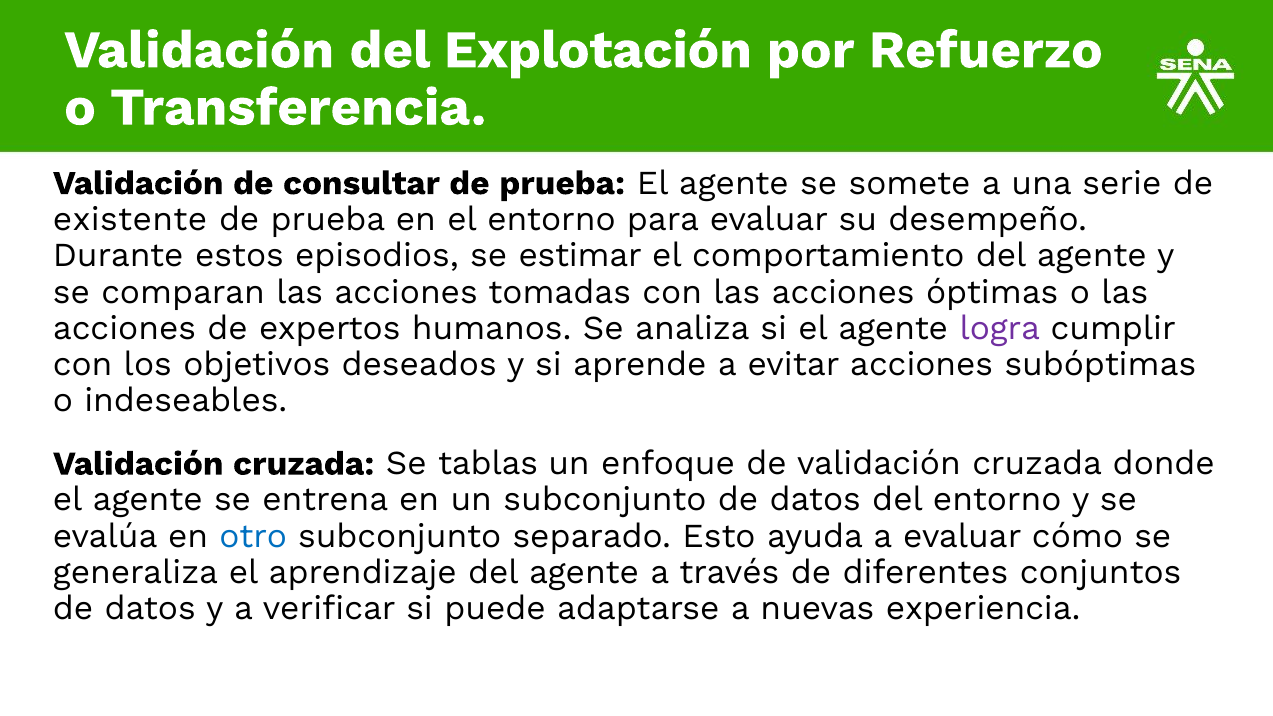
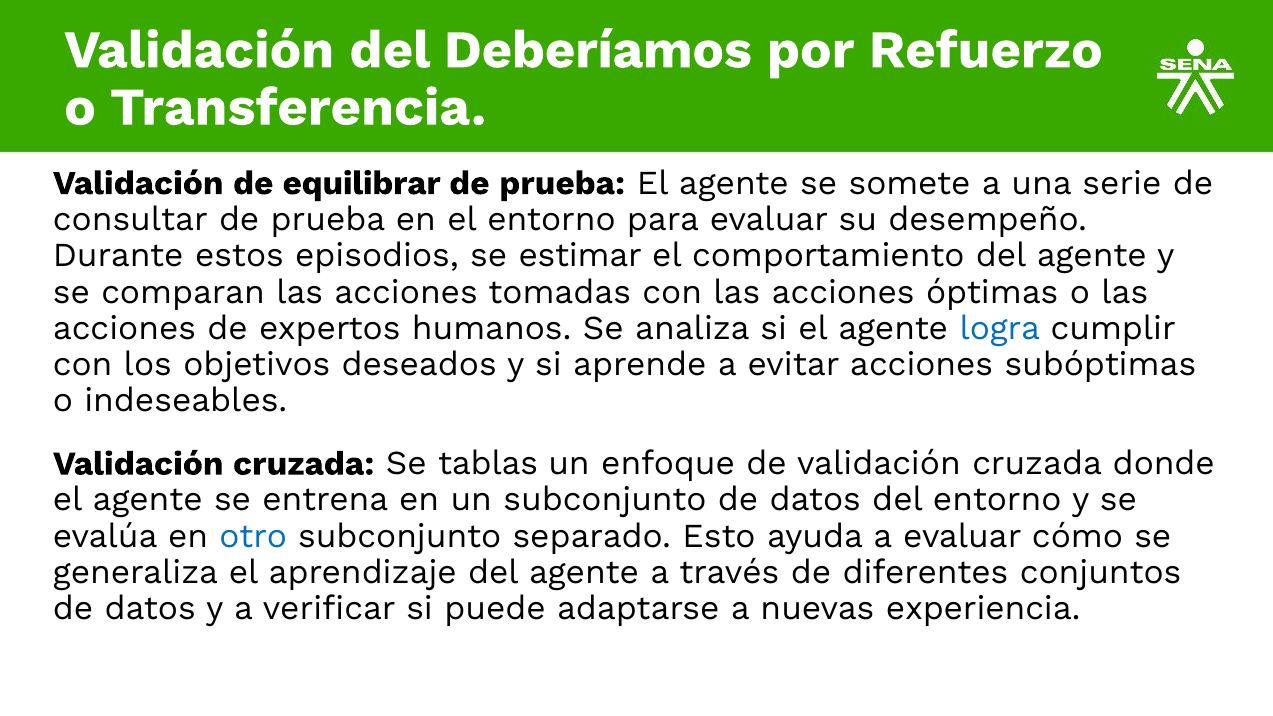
Explotación: Explotación -> Deberíamos
consultar: consultar -> equilibrar
existente: existente -> consultar
logra colour: purple -> blue
